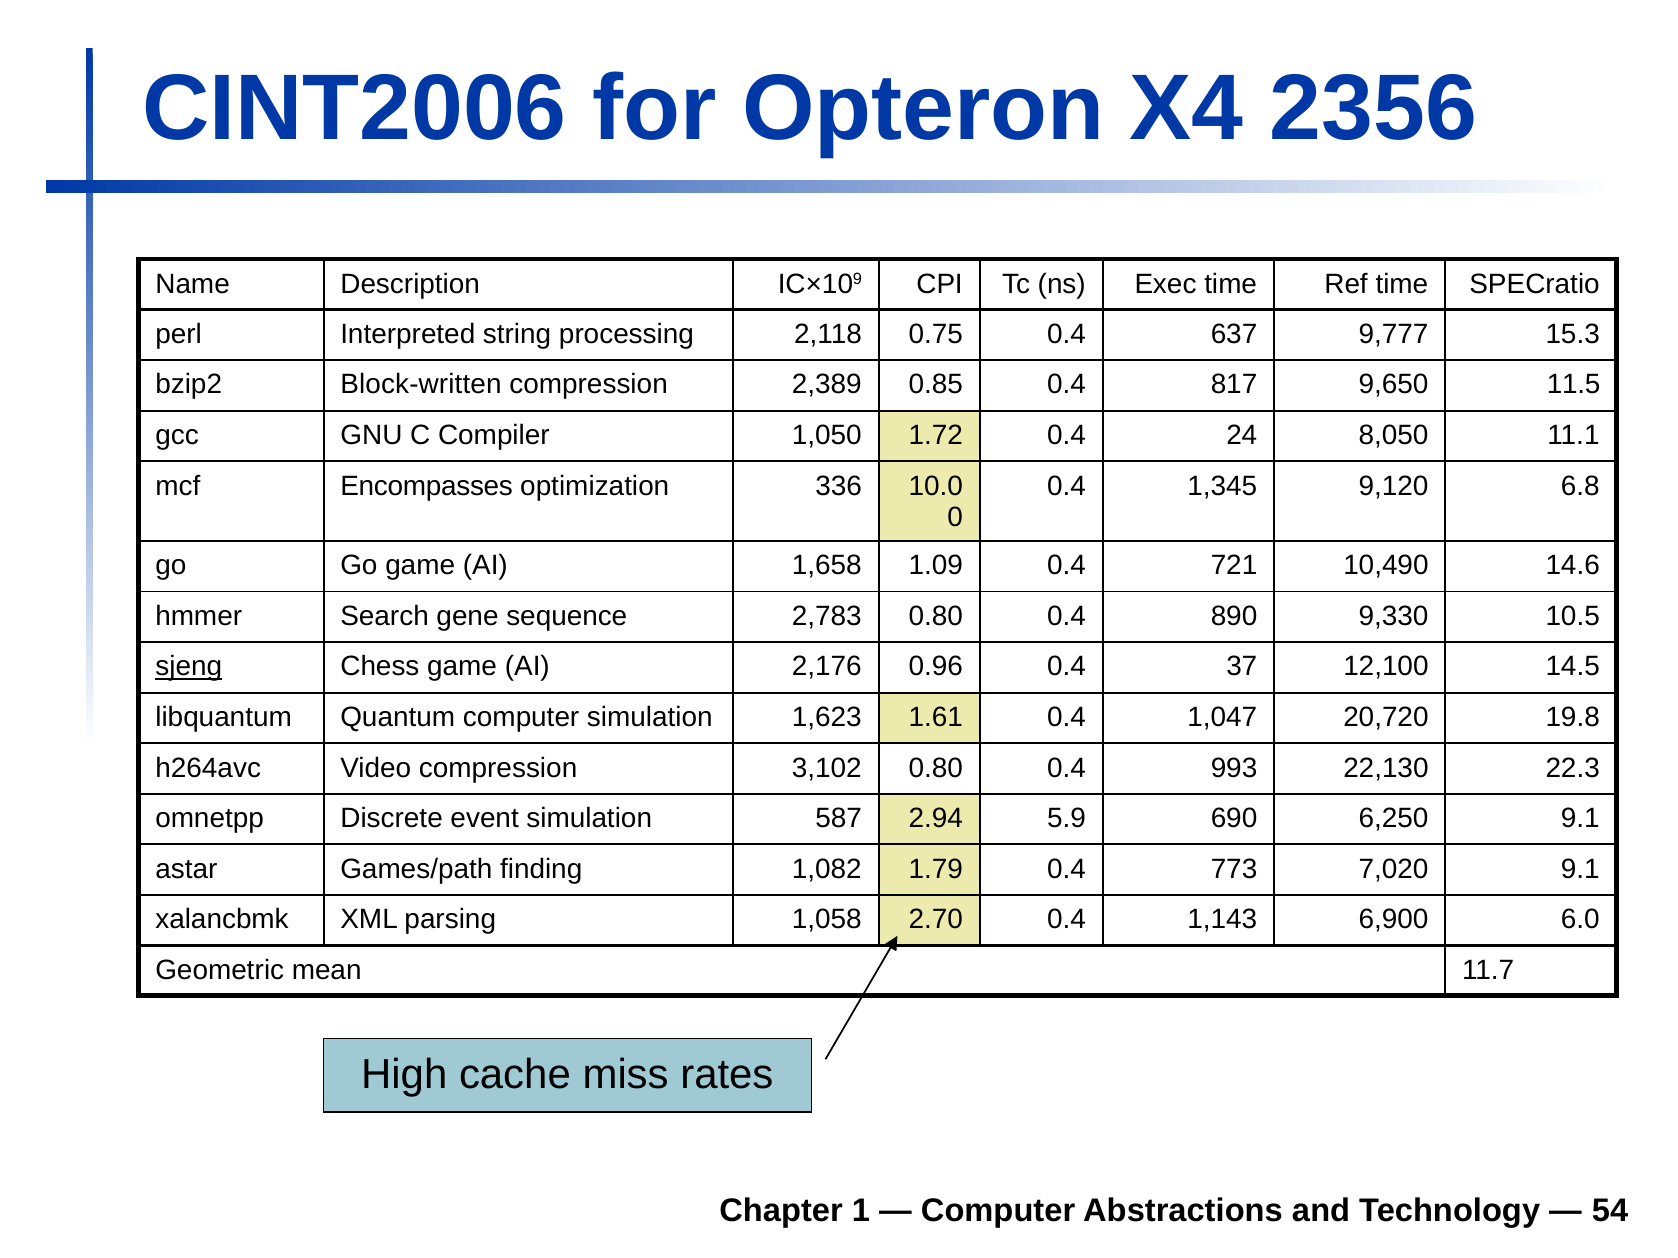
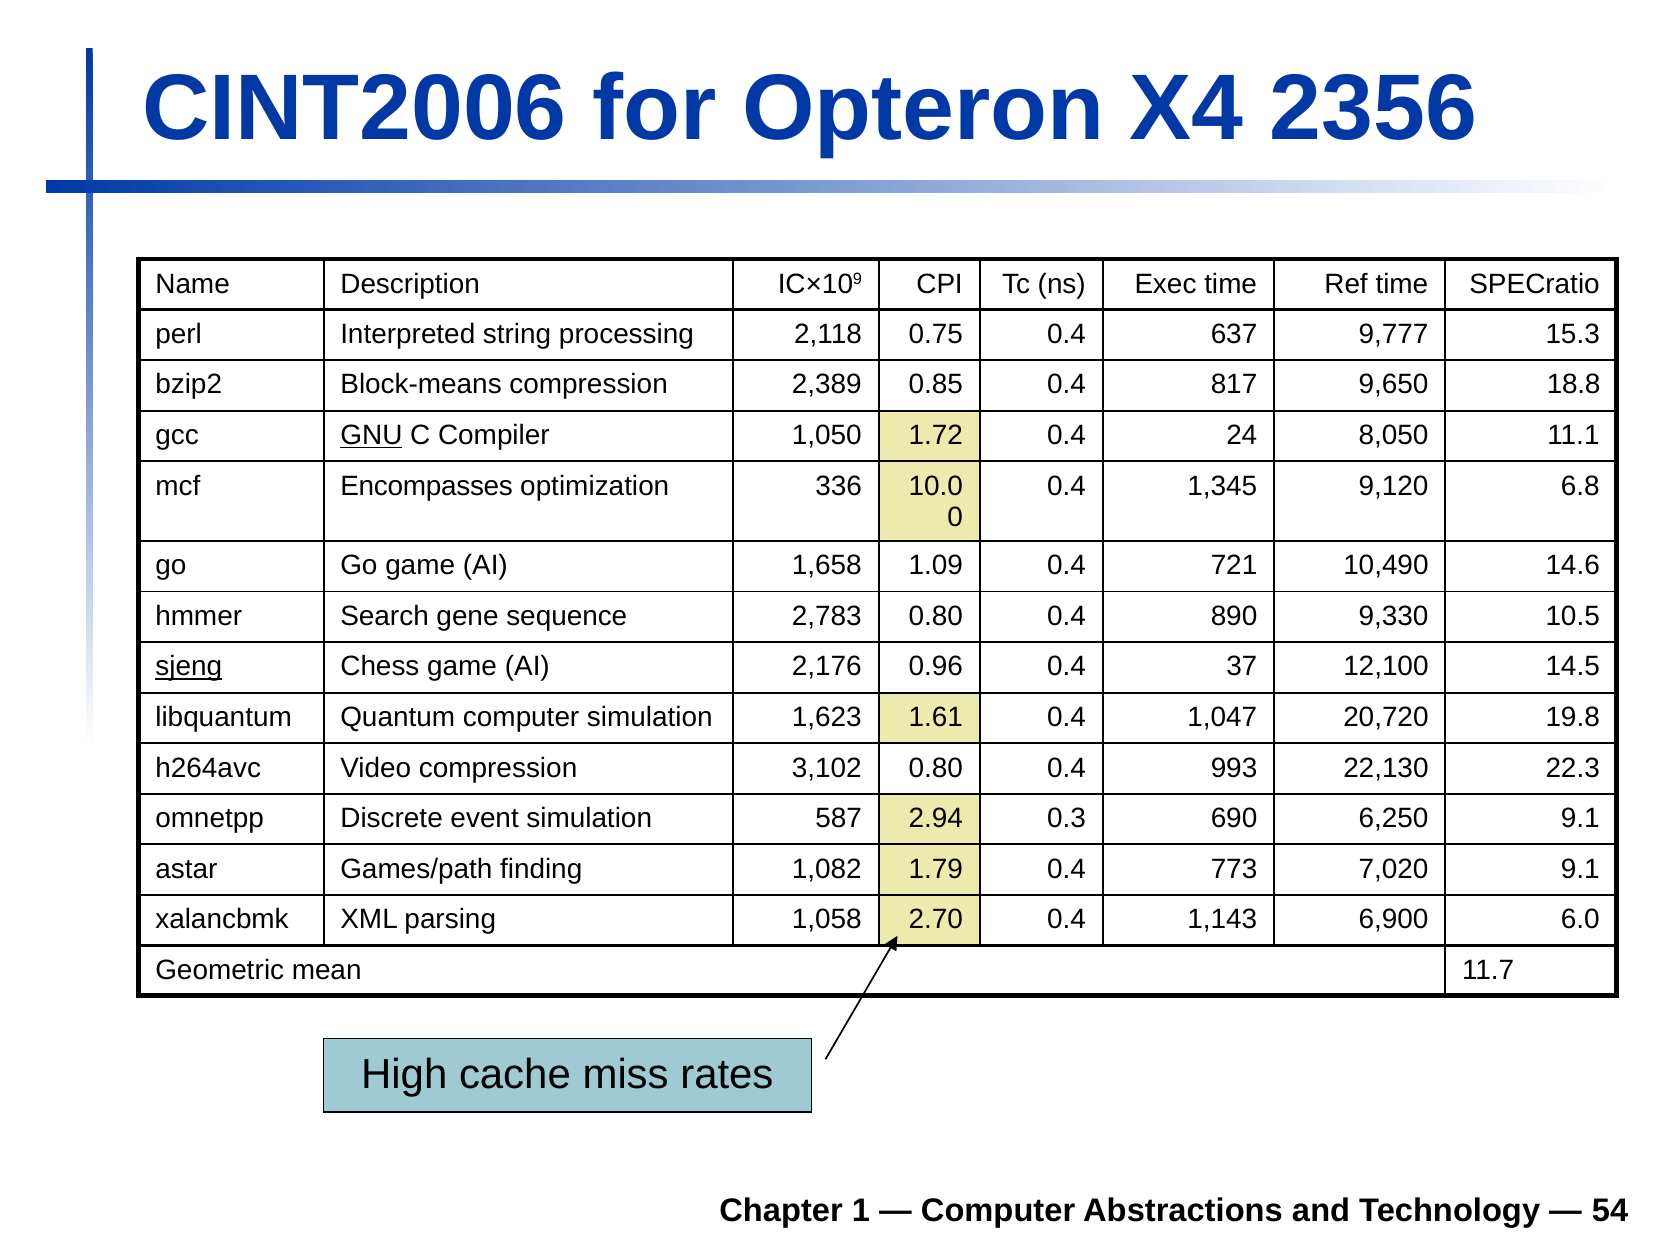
Block-written: Block-written -> Block-means
11.5: 11.5 -> 18.8
GNU underline: none -> present
5.9: 5.9 -> 0.3
